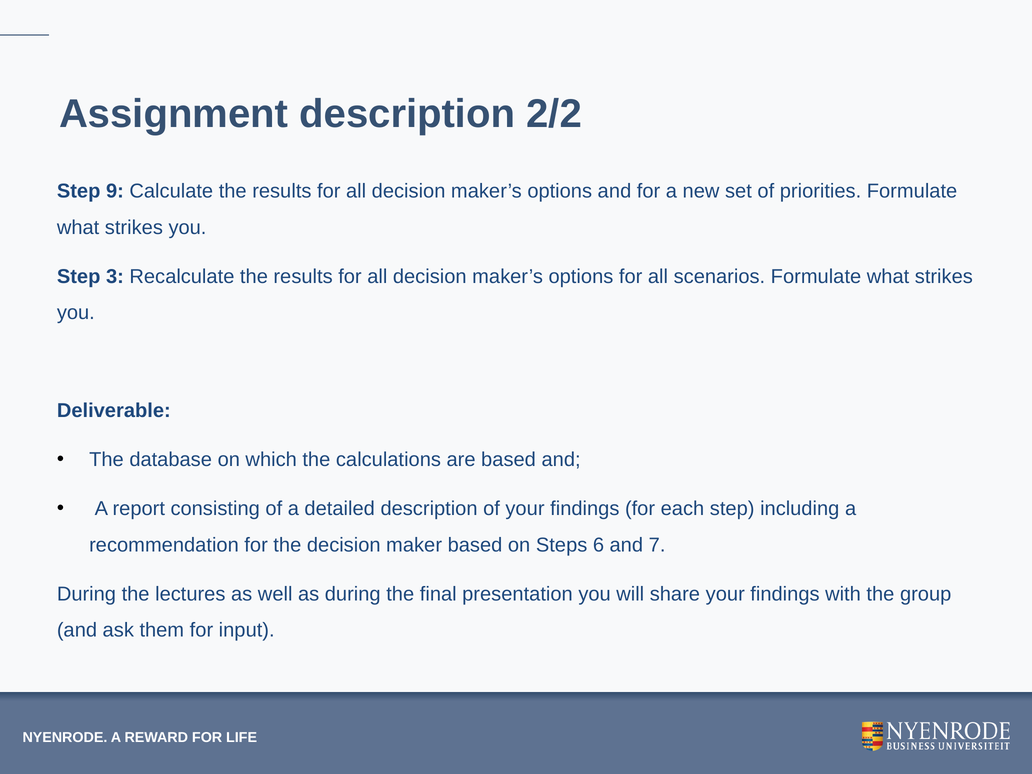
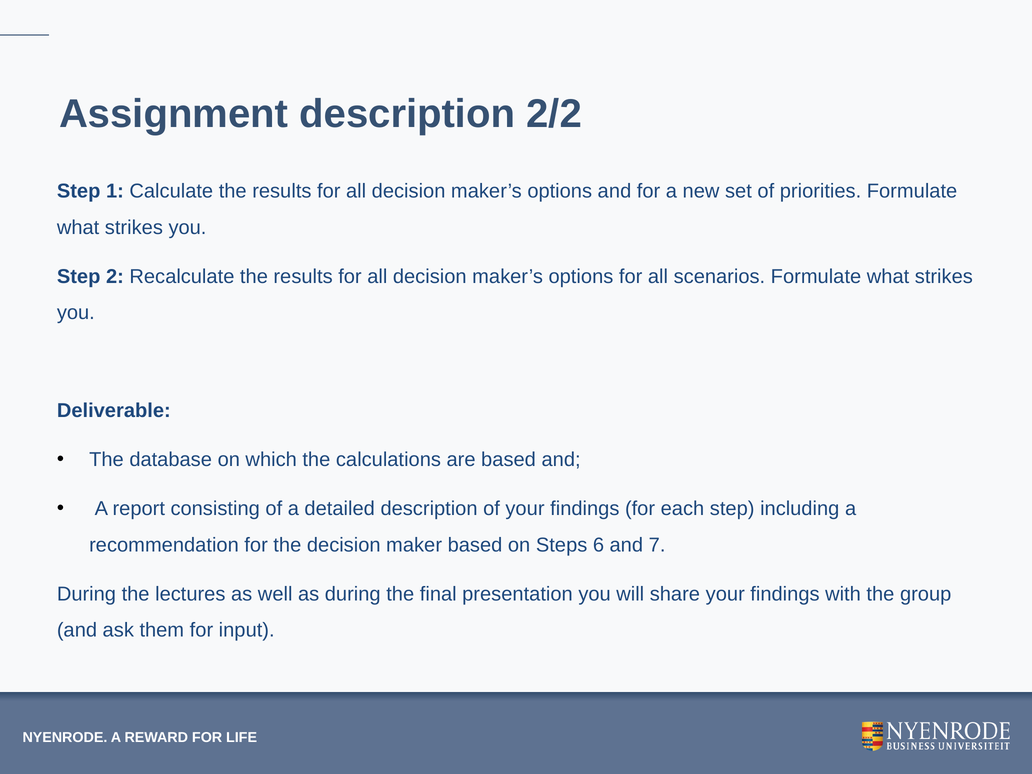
9: 9 -> 1
3: 3 -> 2
